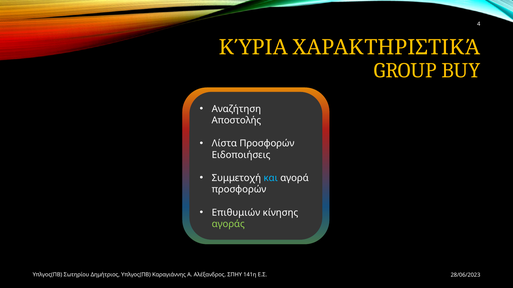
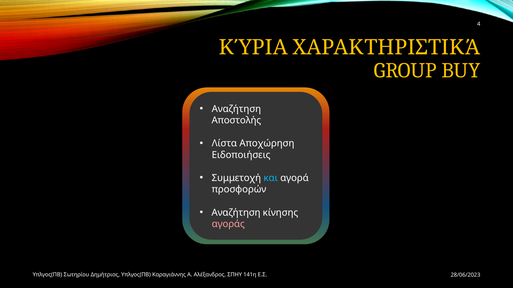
Λίστα Προσφορών: Προσφορών -> Αποχώρηση
Επιθυμιών at (236, 213): Επιθυμιών -> Αναζήτηση
αγοράς colour: light green -> pink
